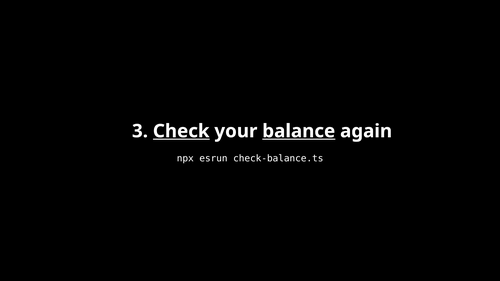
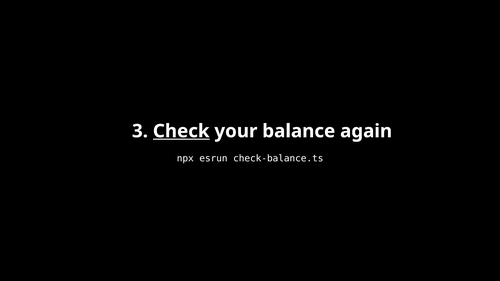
balance underline: present -> none
